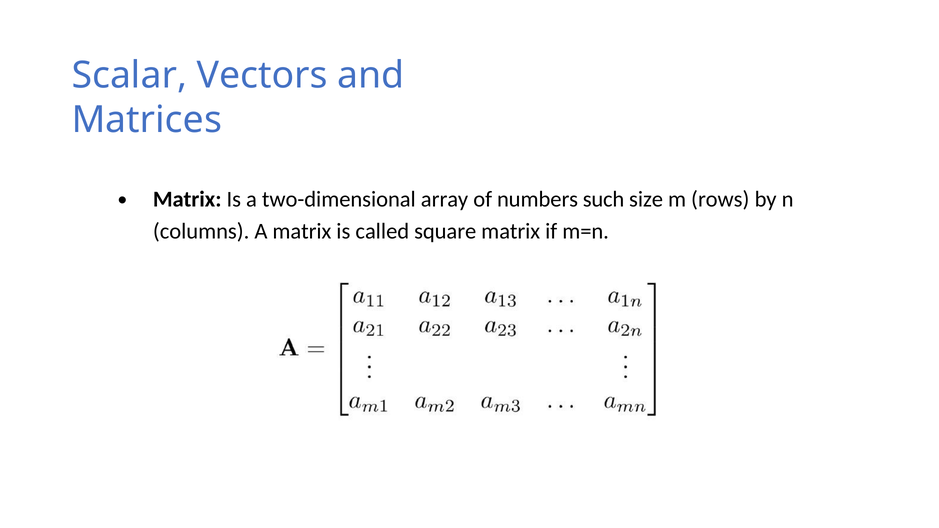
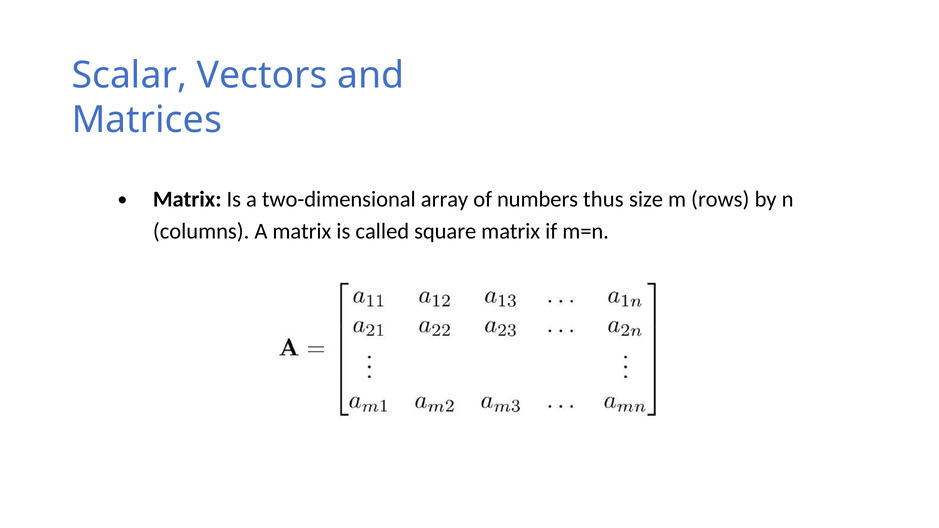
such: such -> thus
